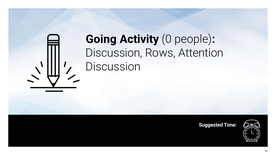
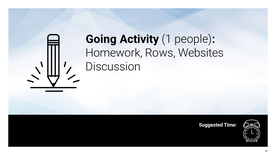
0: 0 -> 1
Discussion at (114, 53): Discussion -> Homework
Attention: Attention -> Websites
